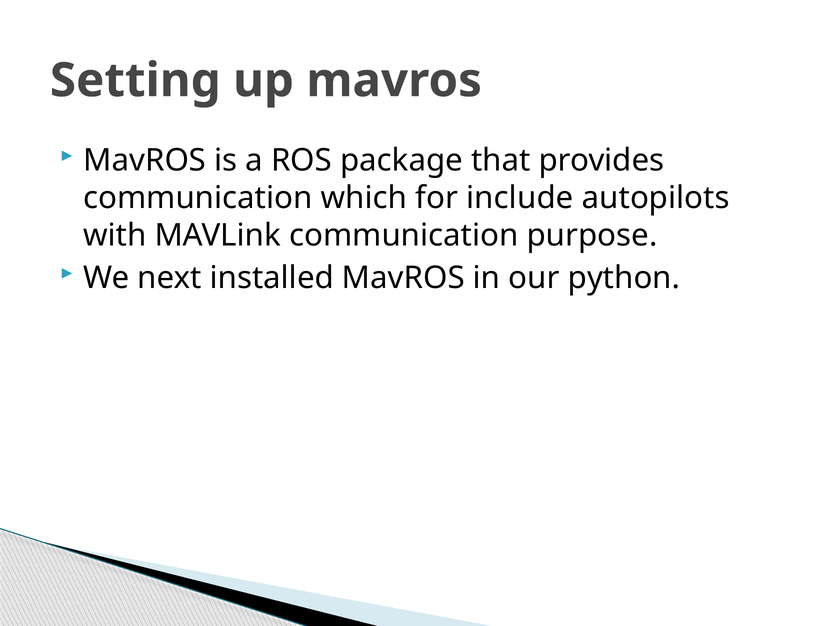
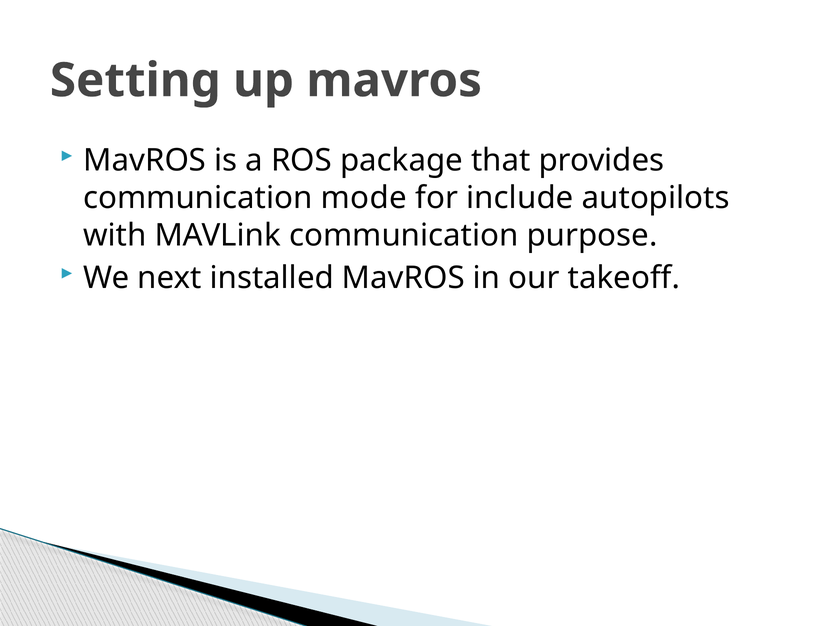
which: which -> mode
python: python -> takeoff
